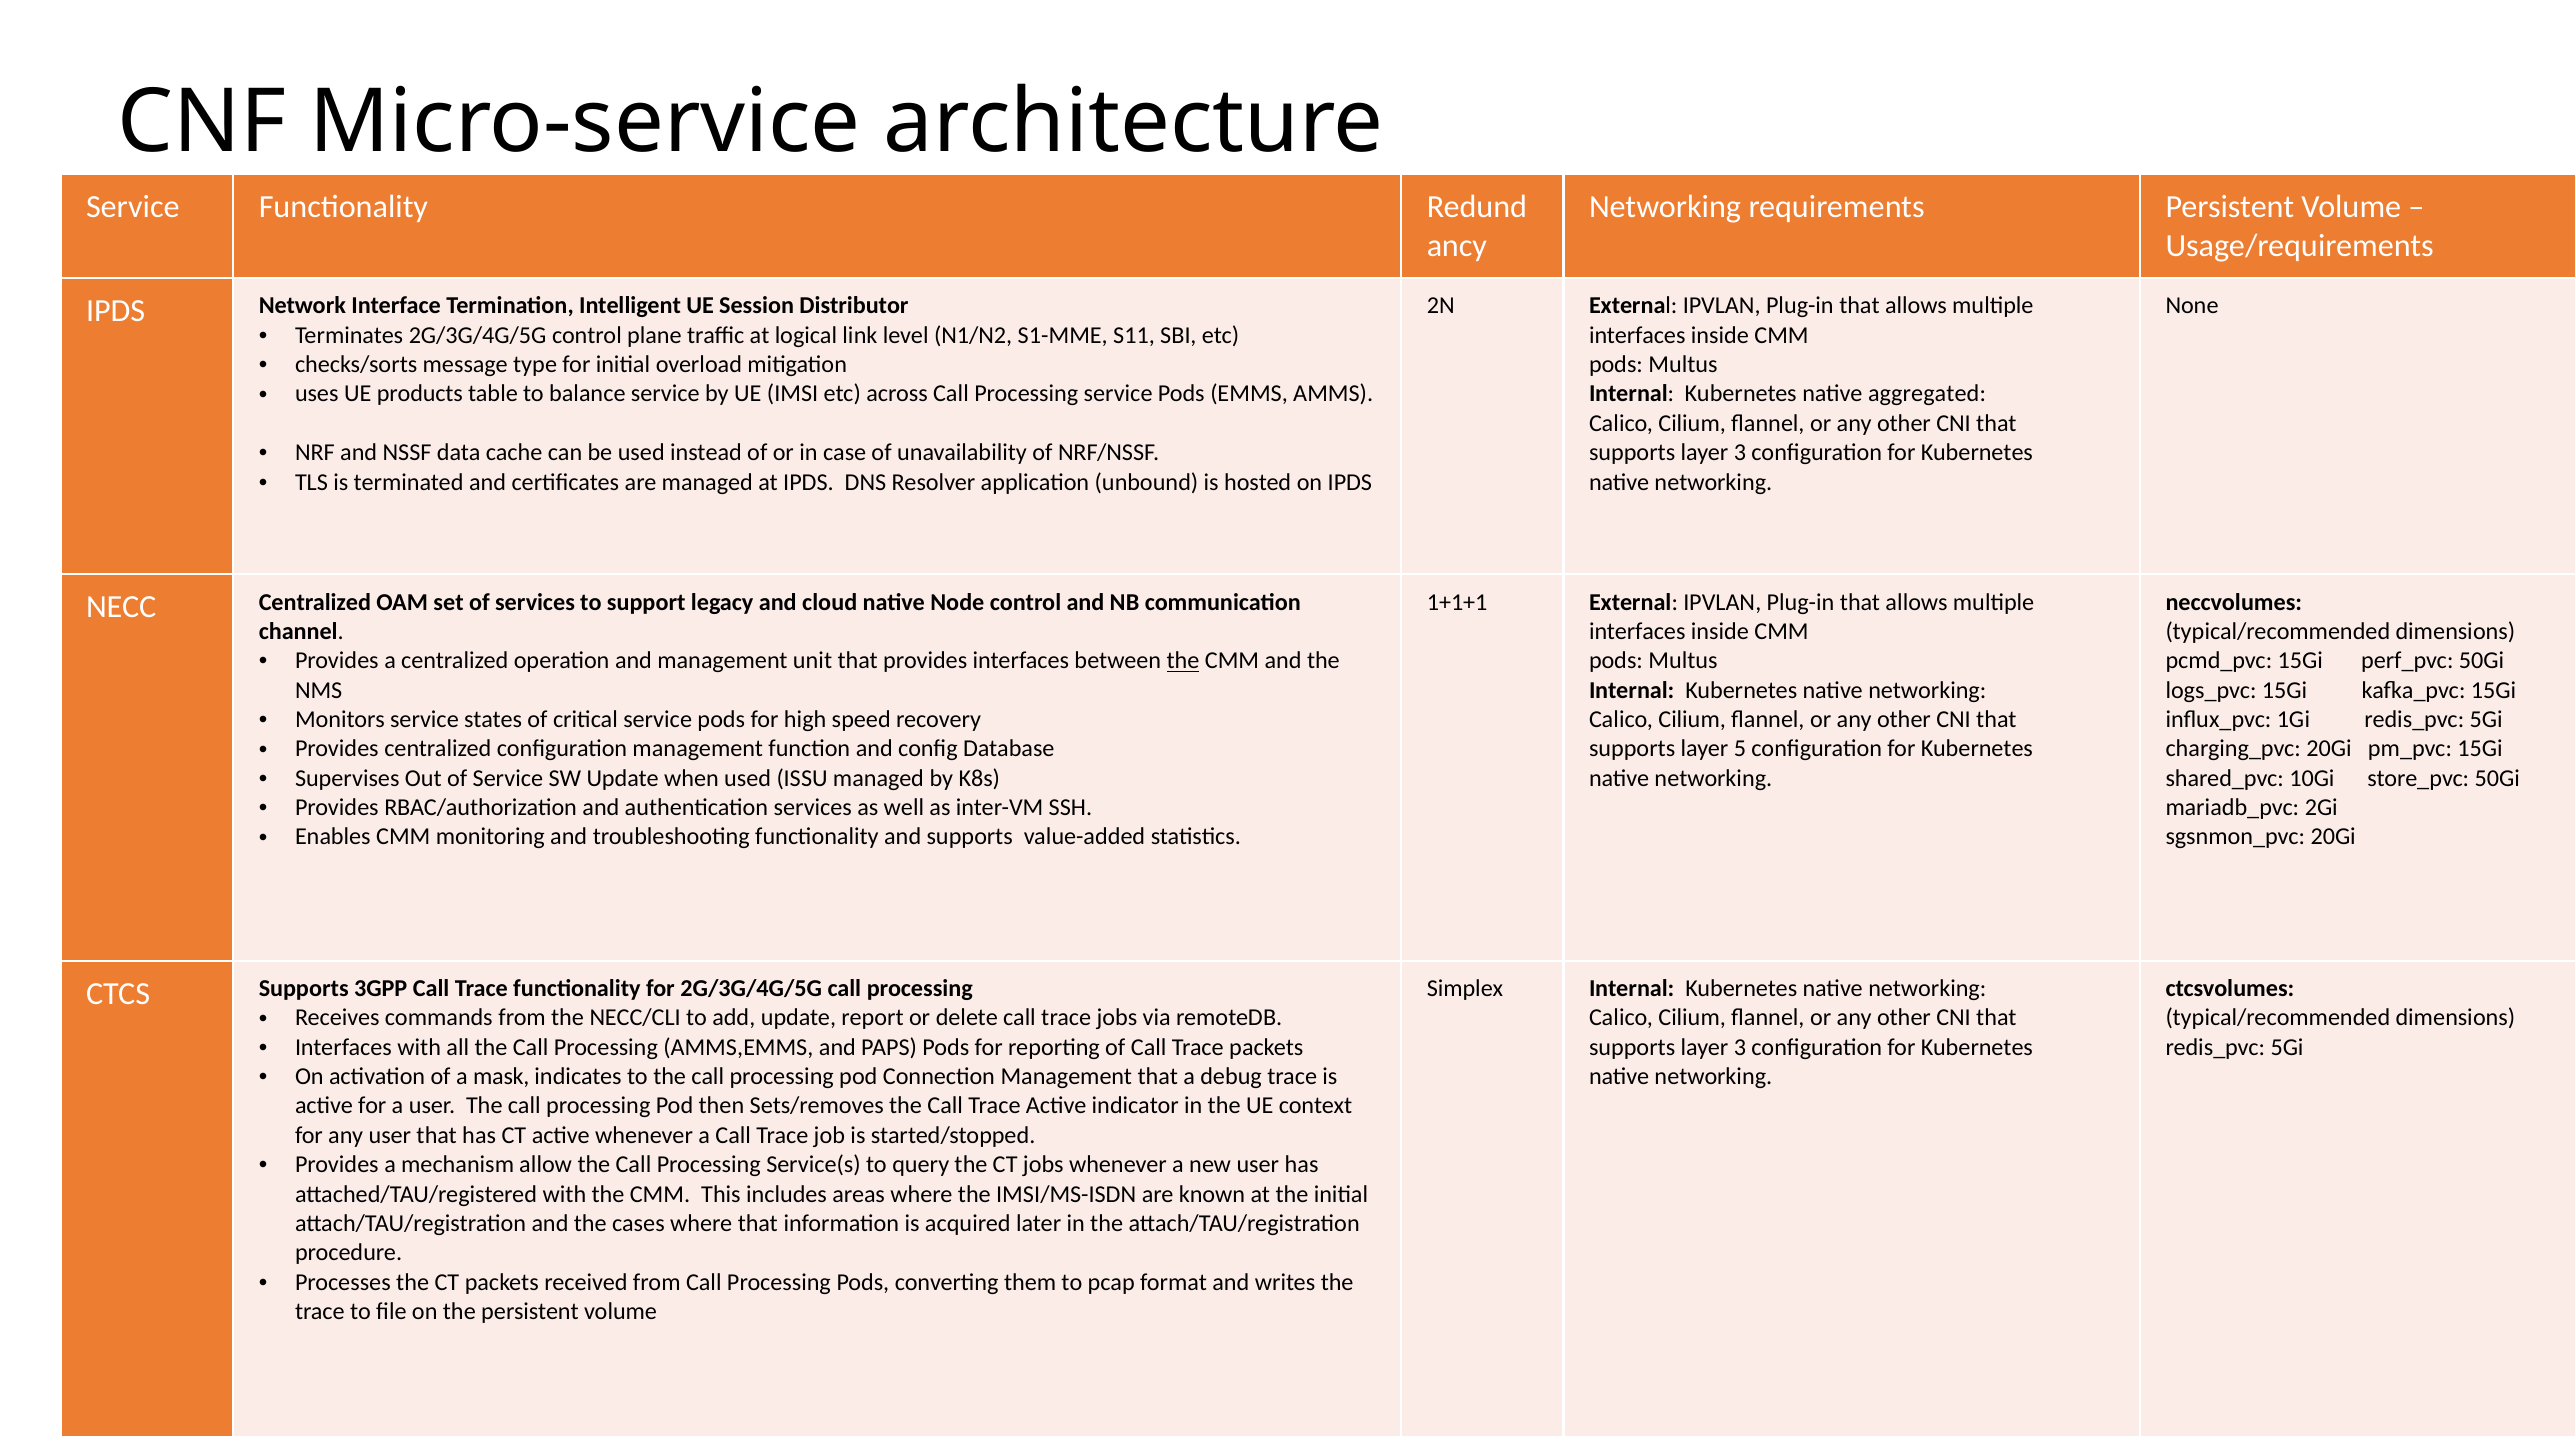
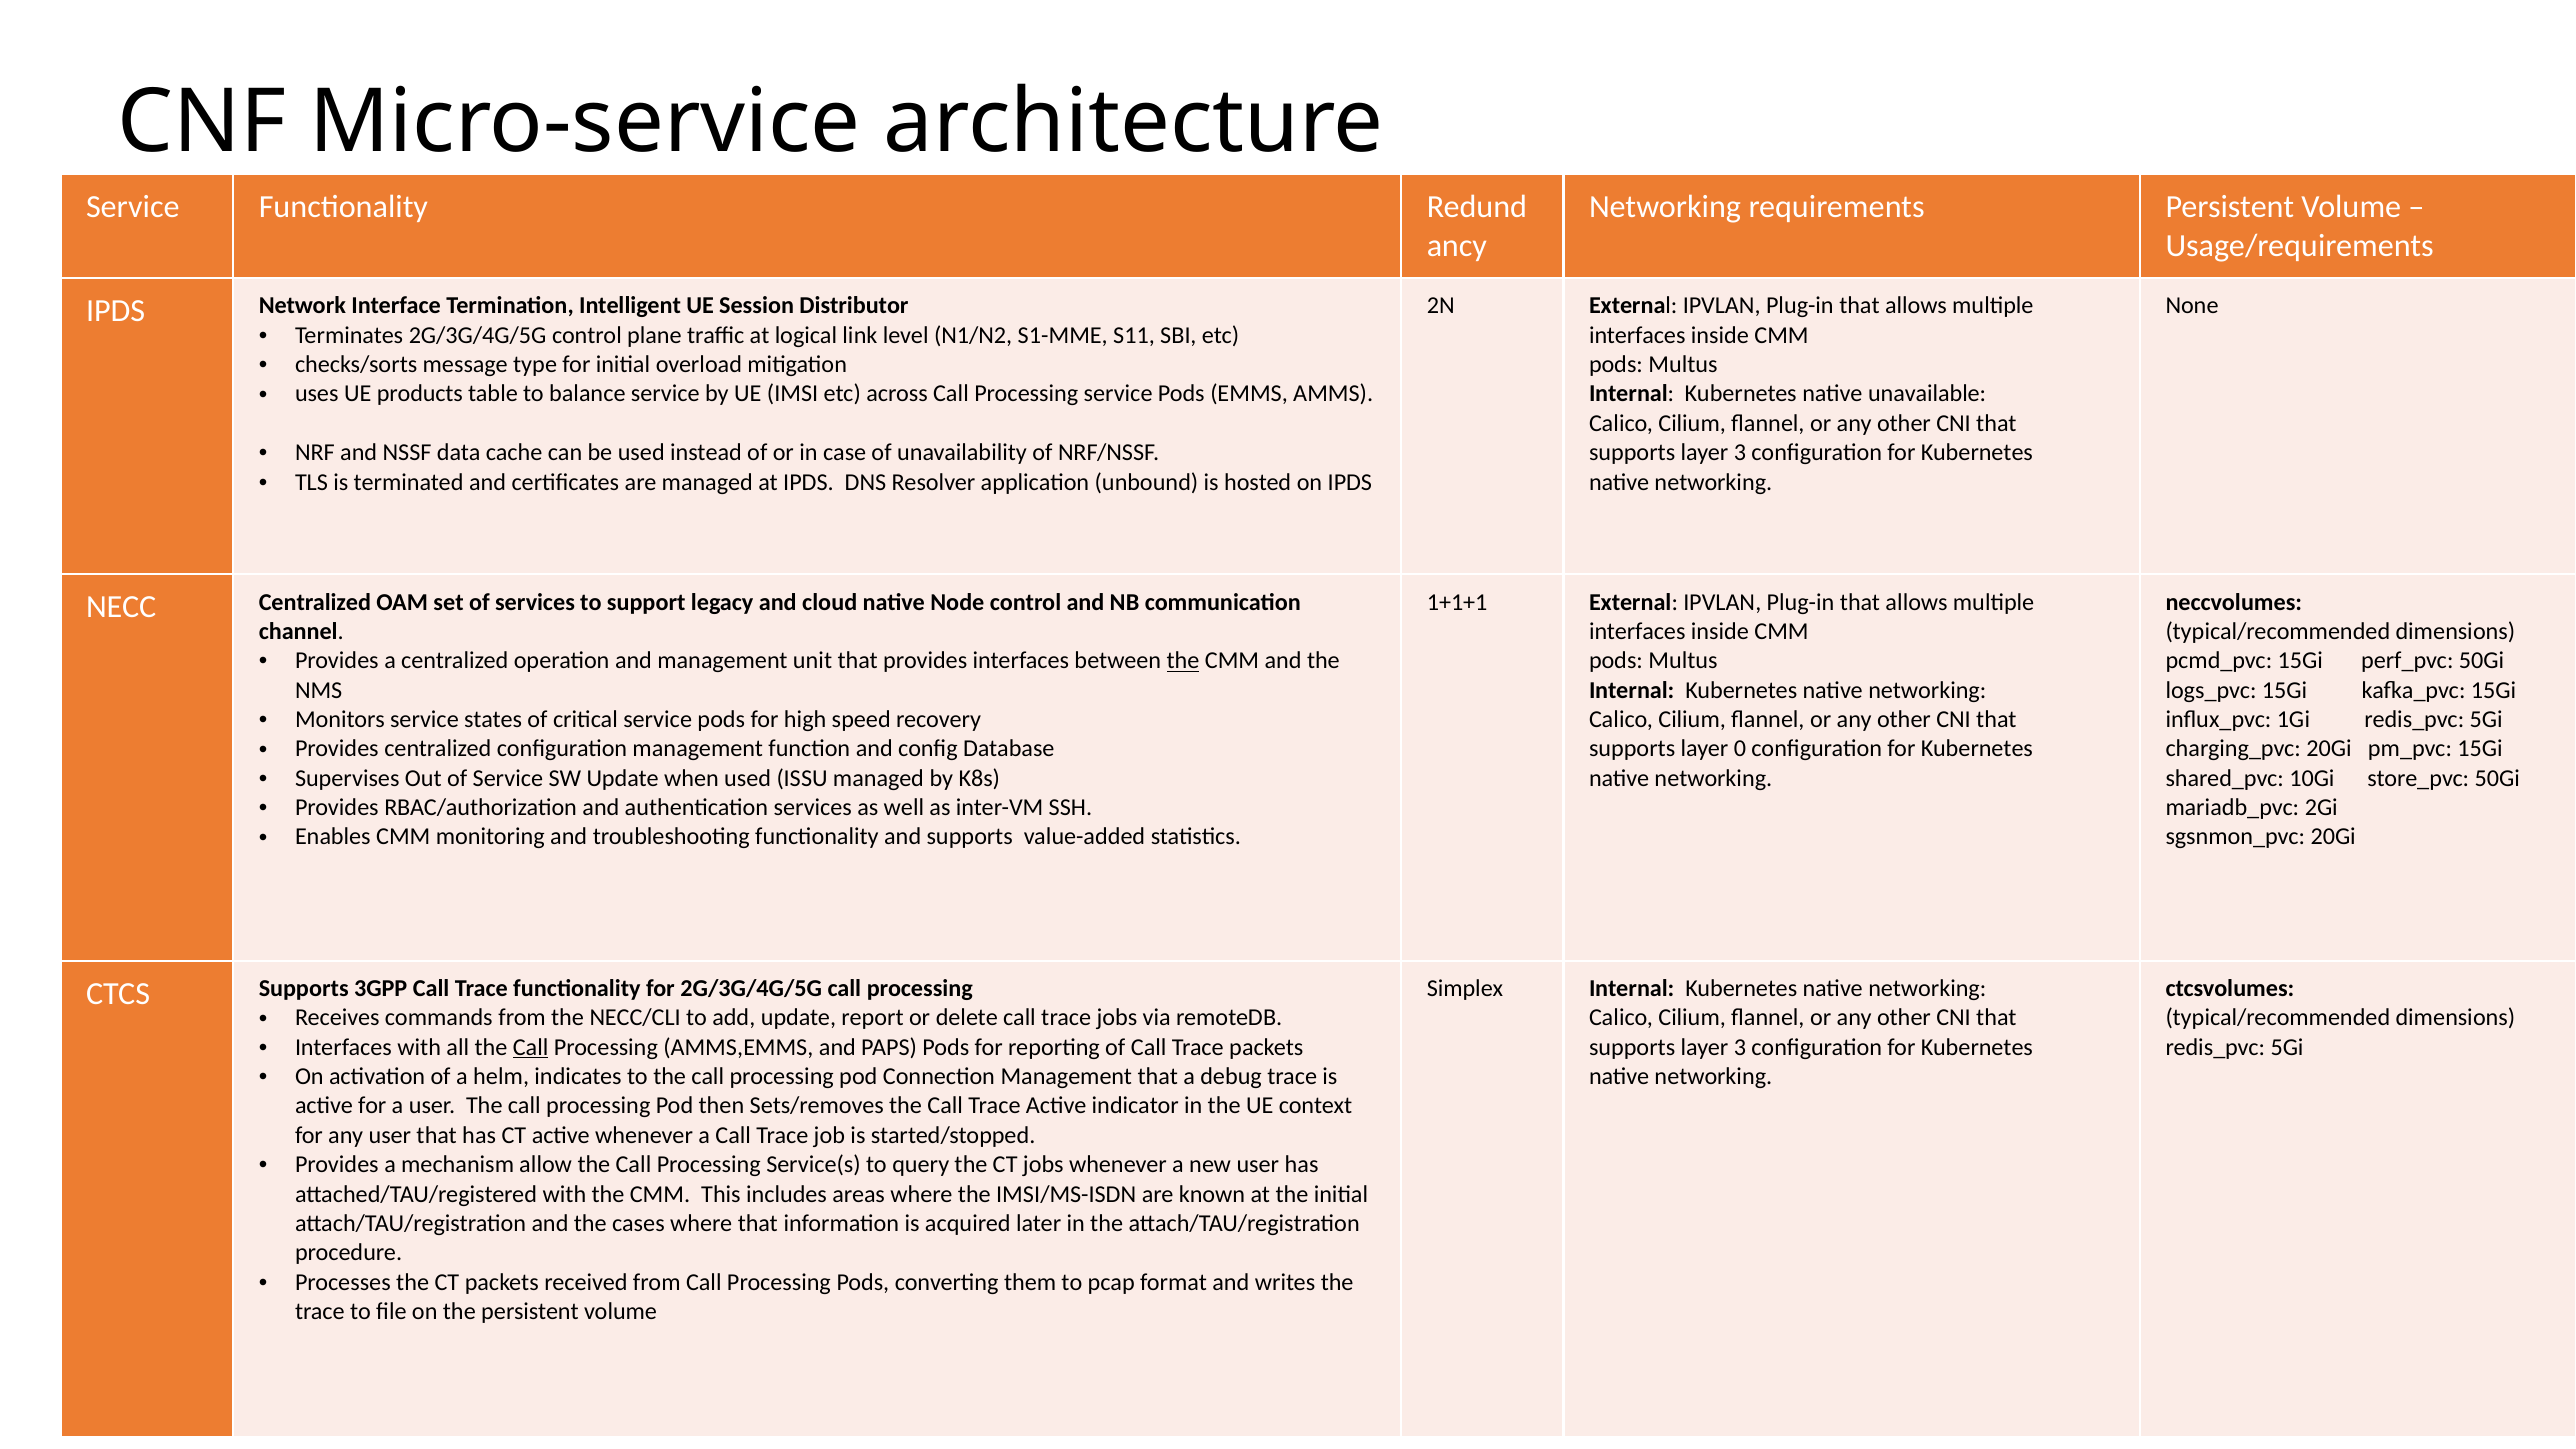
aggregated: aggregated -> unavailable
5: 5 -> 0
Call at (531, 1047) underline: none -> present
mask: mask -> helm
